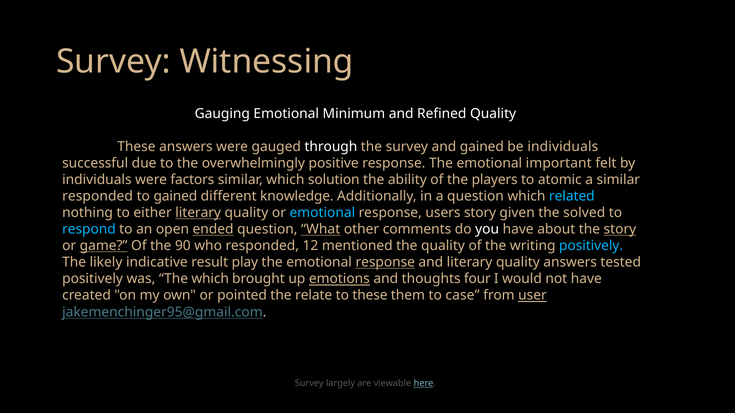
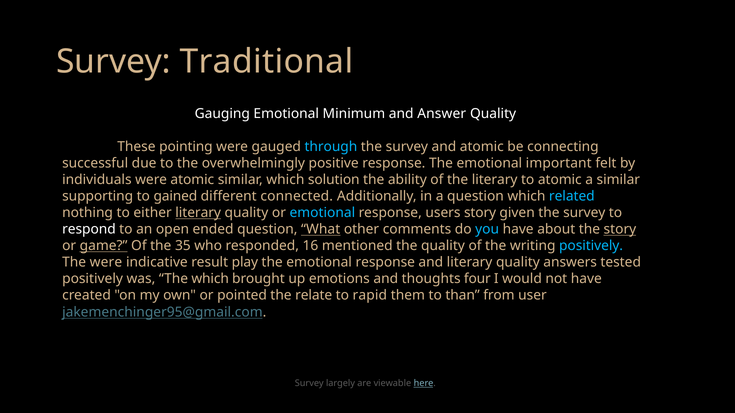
Witnessing: Witnessing -> Traditional
Refined: Refined -> Answer
These answers: answers -> pointing
through colour: white -> light blue
and gained: gained -> atomic
be individuals: individuals -> connecting
were factors: factors -> atomic
the players: players -> literary
responded at (98, 197): responded -> supporting
knowledge: knowledge -> connected
given the solved: solved -> survey
respond colour: light blue -> white
ended underline: present -> none
you colour: white -> light blue
90: 90 -> 35
12: 12 -> 16
The likely: likely -> were
response at (385, 263) underline: present -> none
emotions underline: present -> none
to these: these -> rapid
case: case -> than
user underline: present -> none
